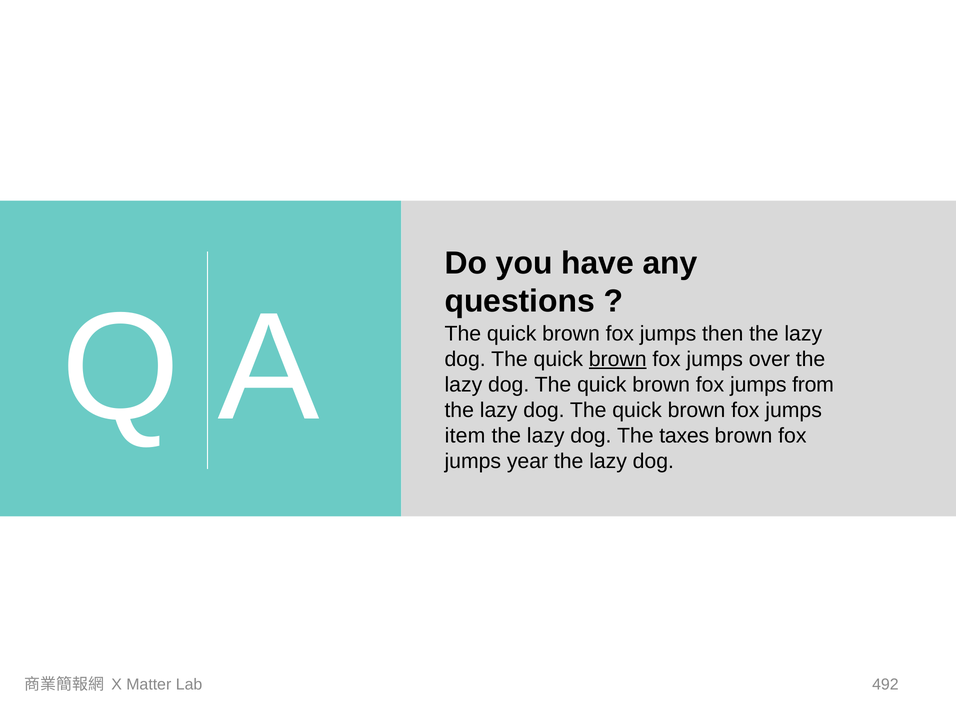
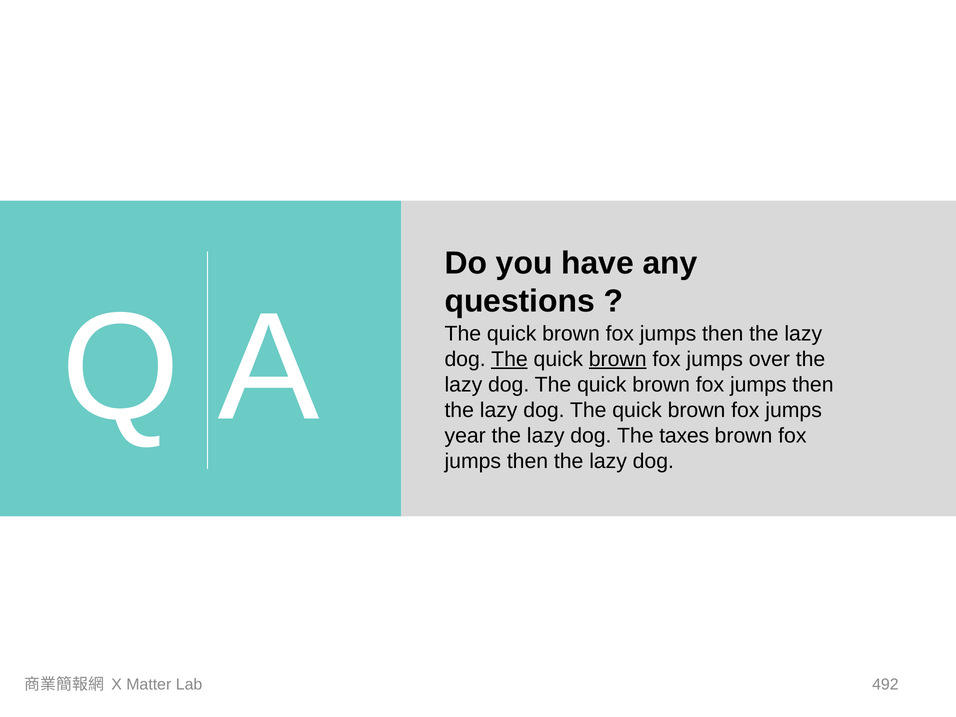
The at (509, 359) underline: none -> present
from at (813, 385): from -> then
item: item -> year
year at (528, 461): year -> then
